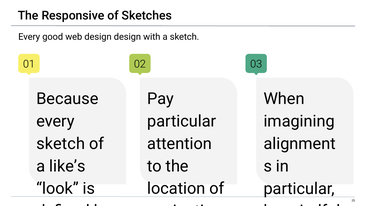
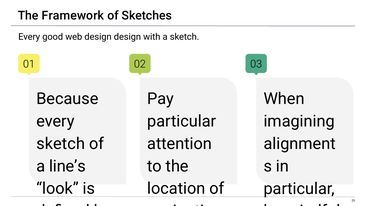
Responsive: Responsive -> Framework
like’s: like’s -> line’s
